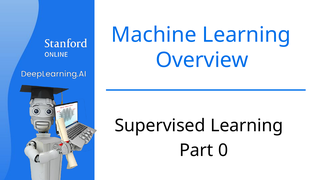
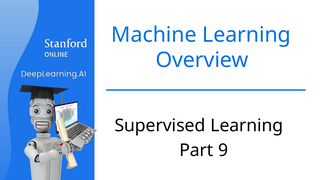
0: 0 -> 9
